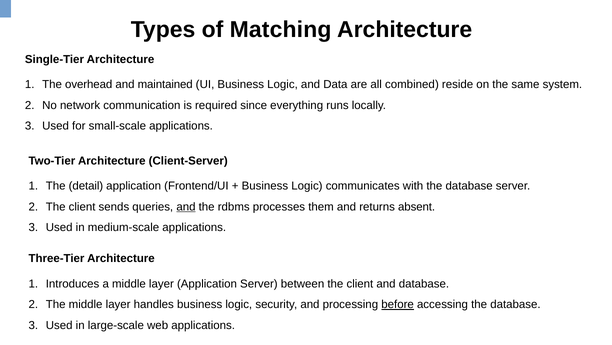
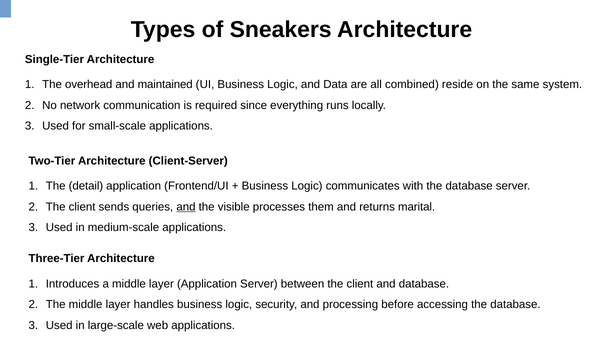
Matching: Matching -> Sneakers
rdbms: rdbms -> visible
absent: absent -> marital
before underline: present -> none
